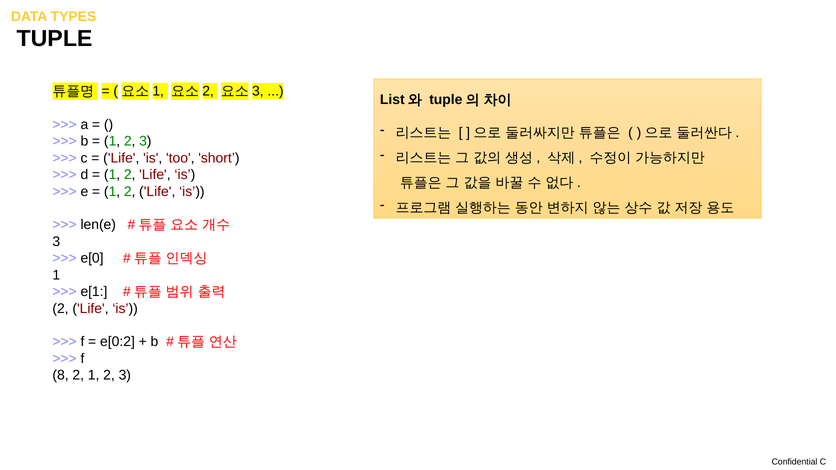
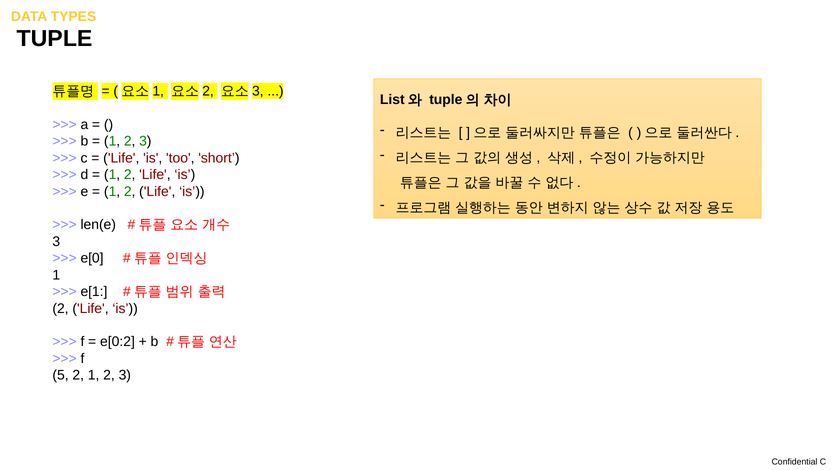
8: 8 -> 5
